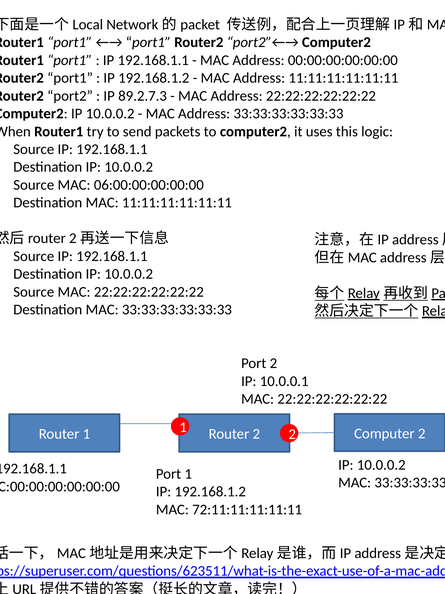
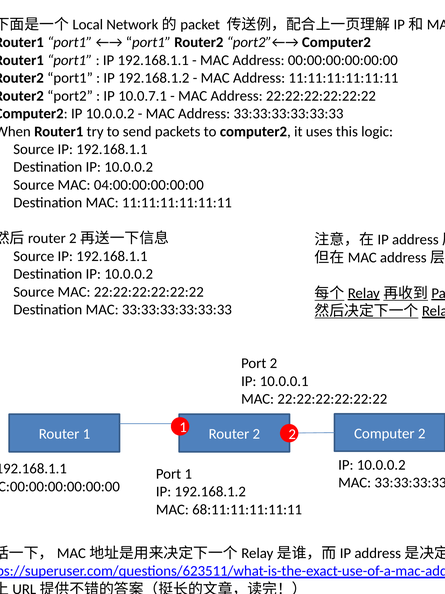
89.2.7.3: 89.2.7.3 -> 10.0.7.1
06:00:00:00:00:00: 06:00:00:00:00:00 -> 04:00:00:00:00:00
72:11:11:11:11:11: 72:11:11:11:11:11 -> 68:11:11:11:11:11
